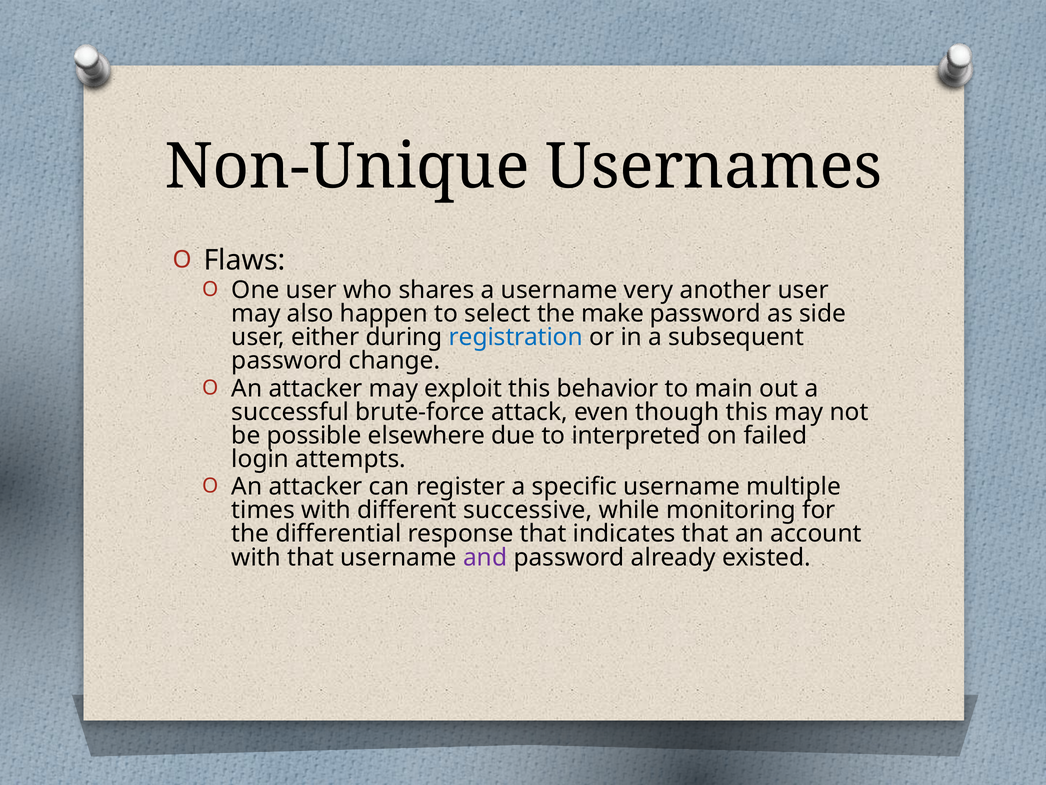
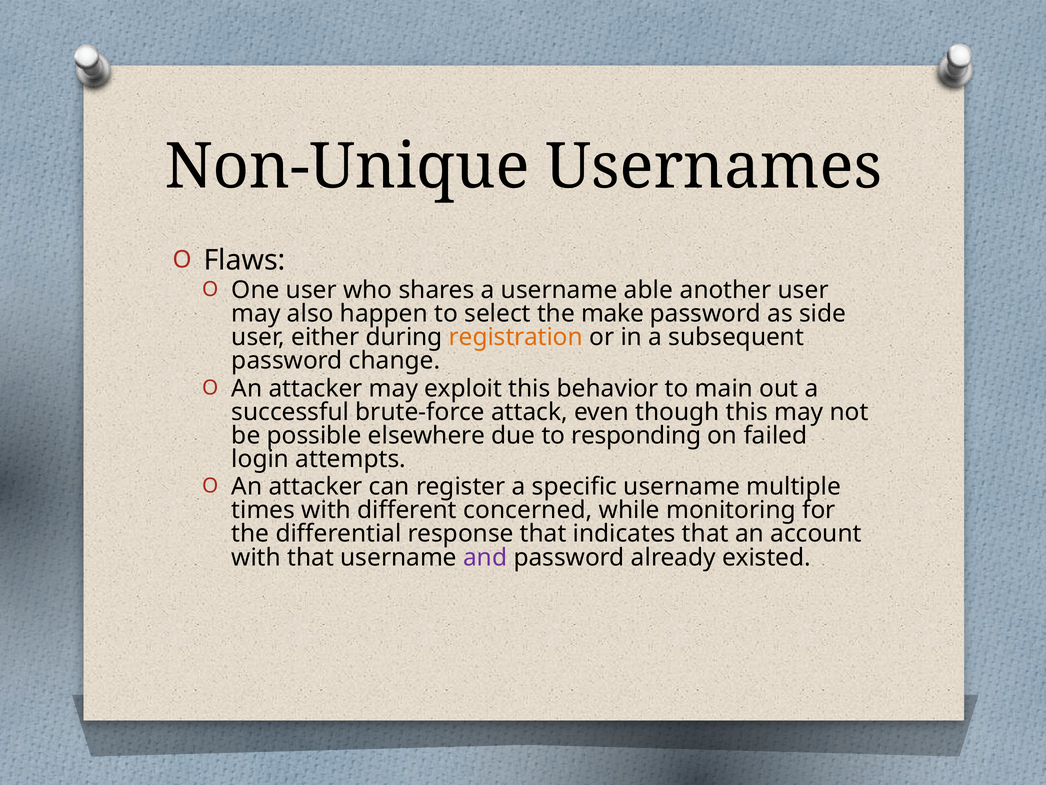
very: very -> able
registration colour: blue -> orange
interpreted: interpreted -> responding
successive: successive -> concerned
